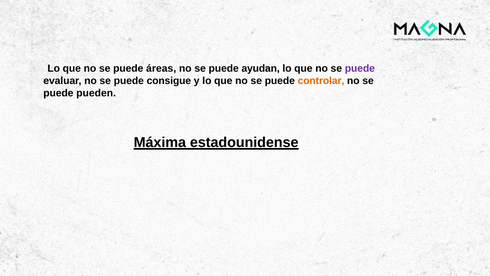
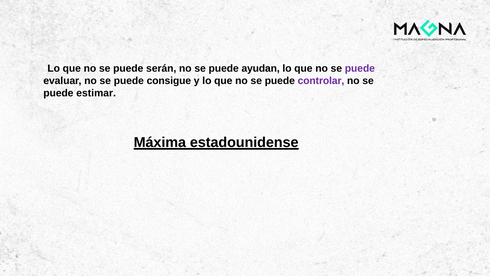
áreas: áreas -> serán
controlar colour: orange -> purple
pueden: pueden -> estimar
